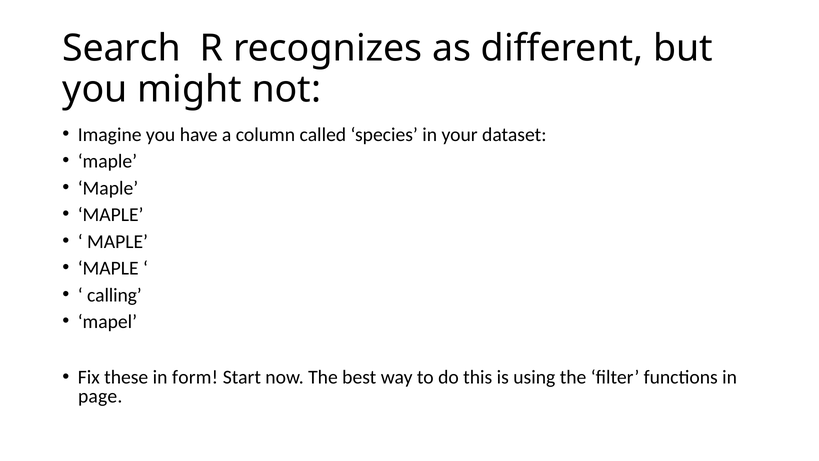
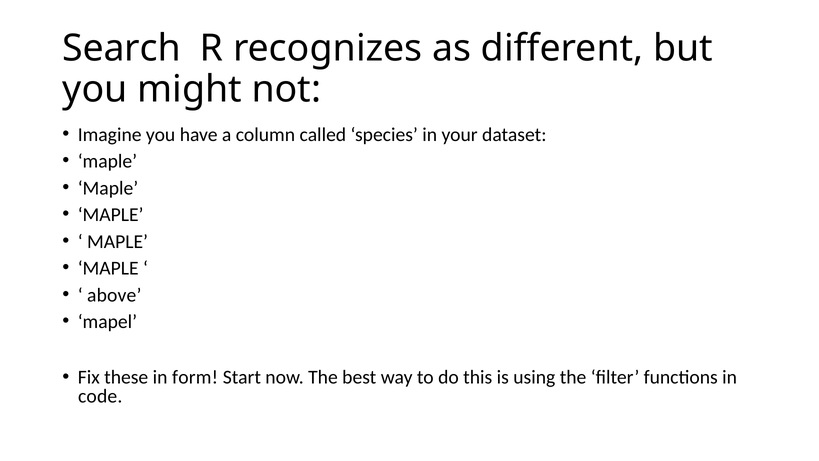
calling: calling -> above
page: page -> code
